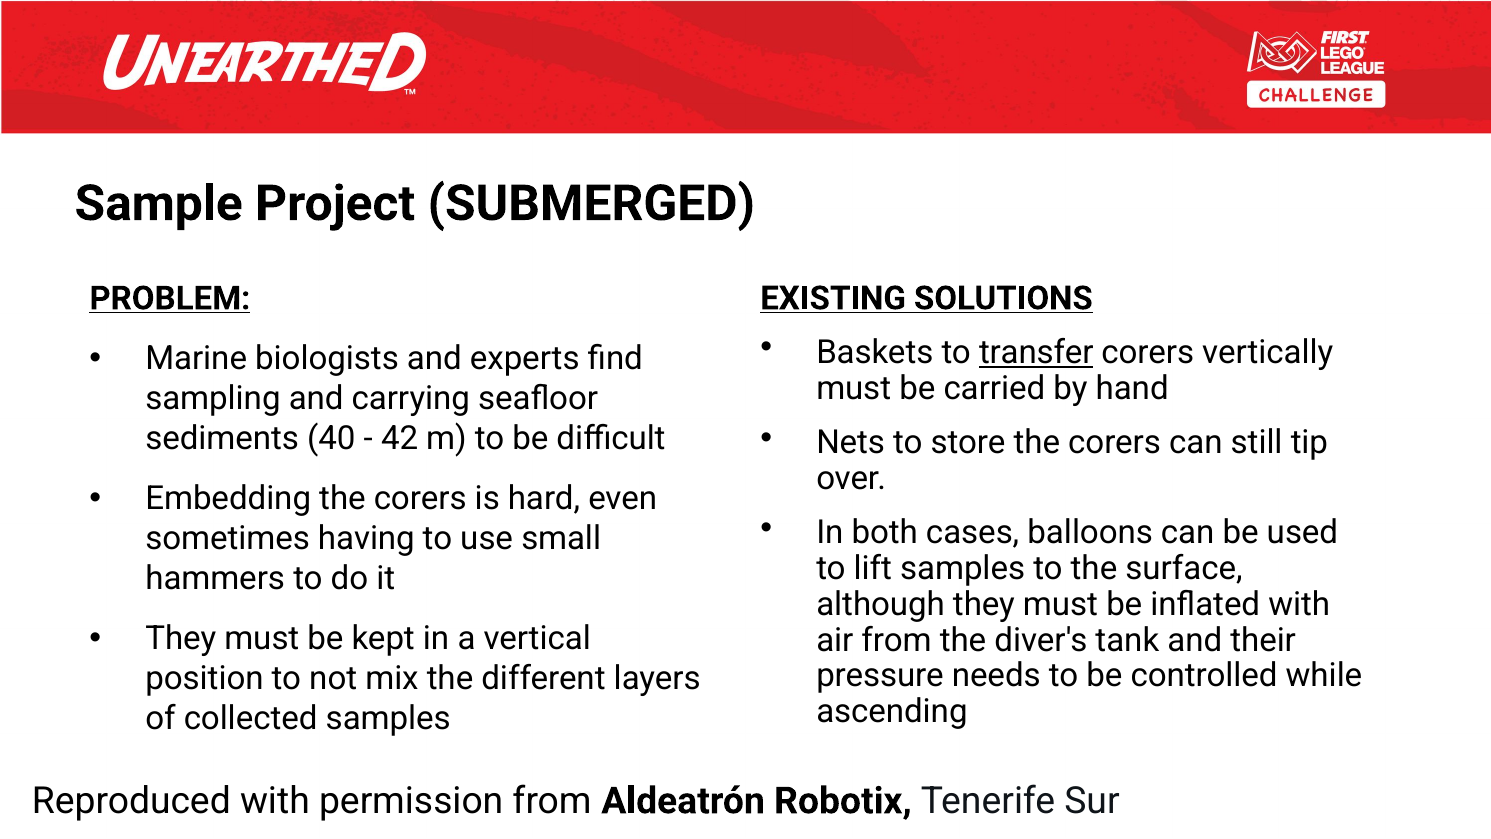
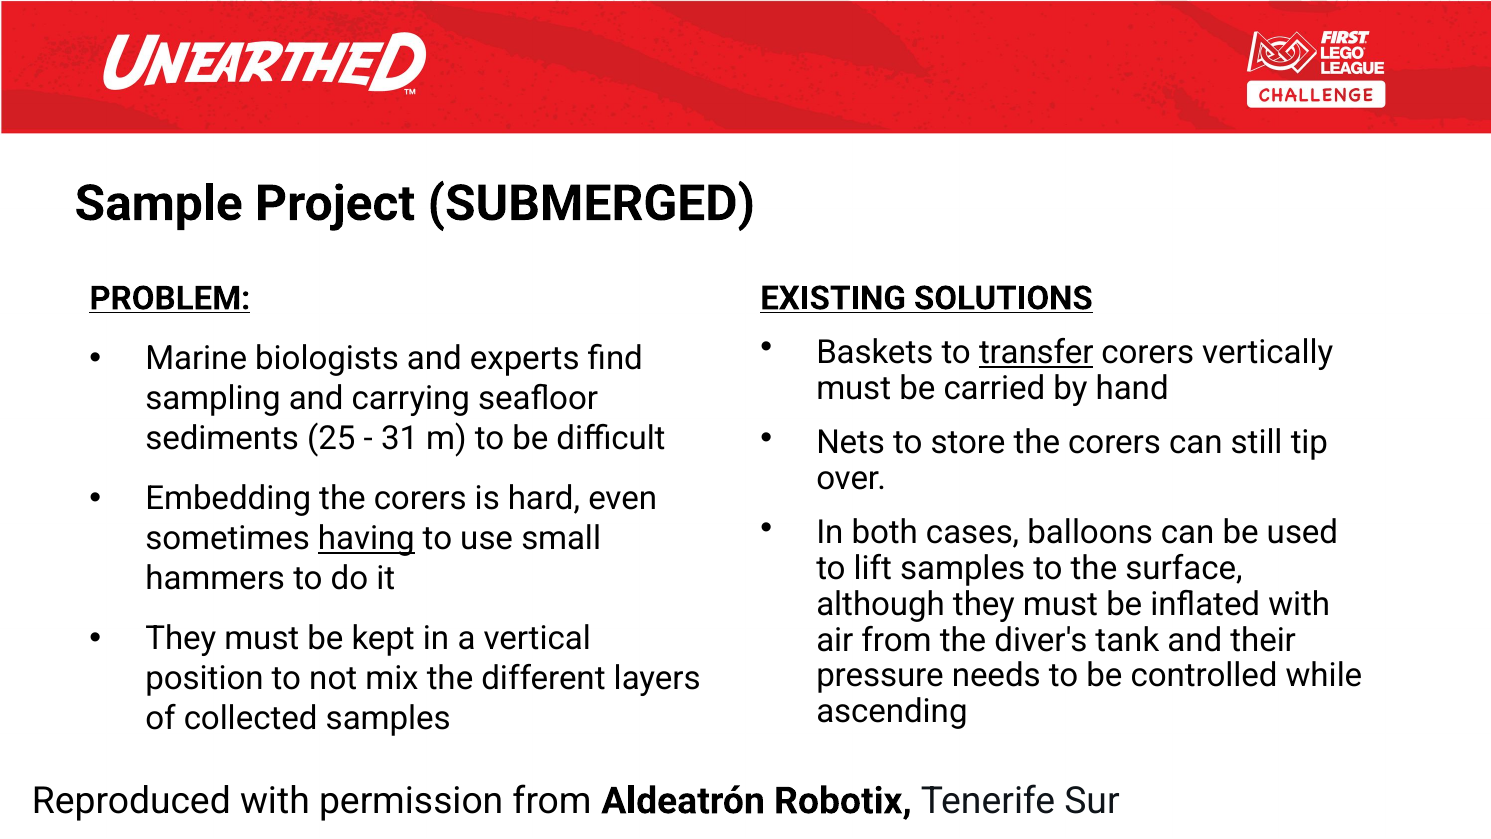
40: 40 -> 25
42: 42 -> 31
having underline: none -> present
